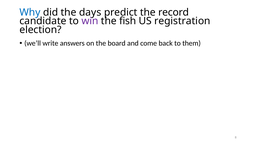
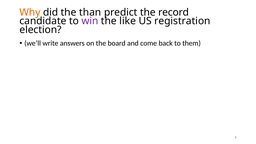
Why colour: blue -> orange
days: days -> than
fish: fish -> like
